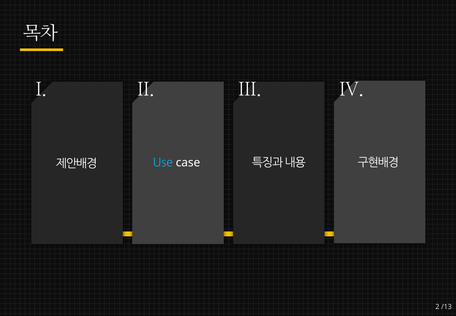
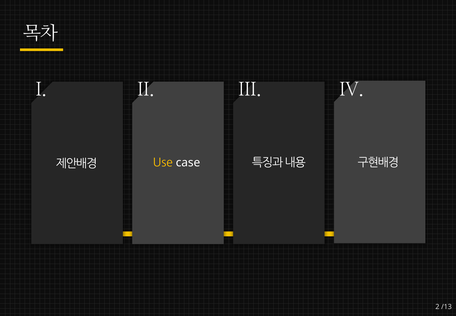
Use colour: light blue -> yellow
